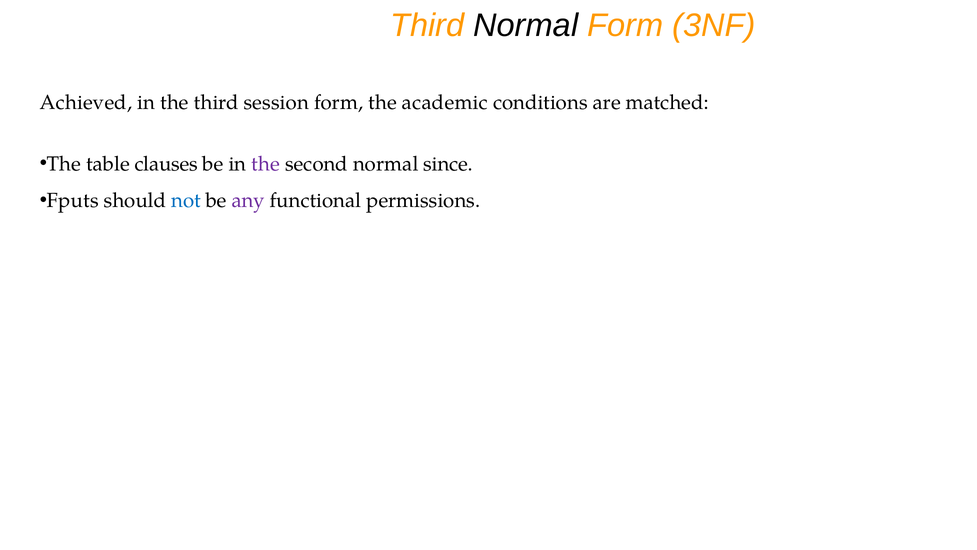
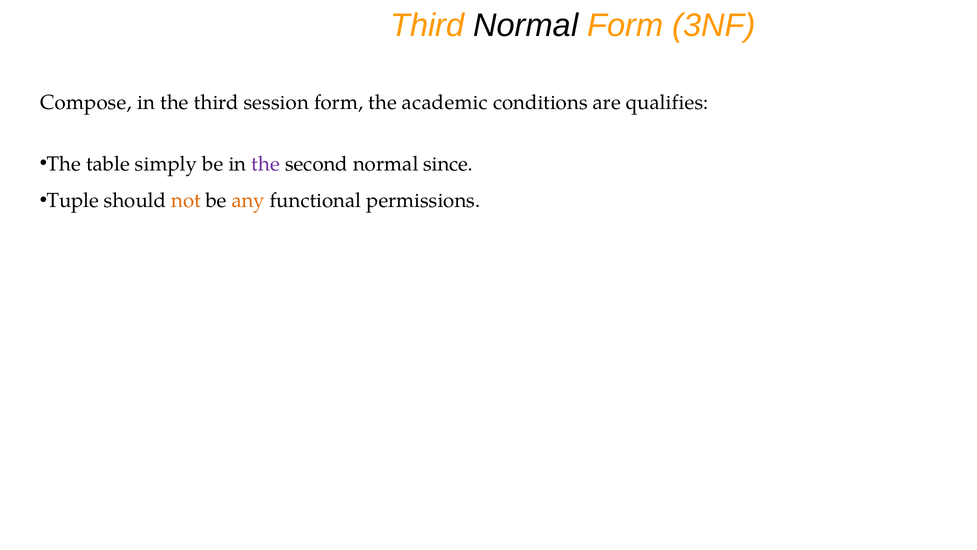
Achieved: Achieved -> Compose
matched: matched -> qualifies
clauses: clauses -> simply
Fputs: Fputs -> Tuple
not colour: blue -> orange
any colour: purple -> orange
